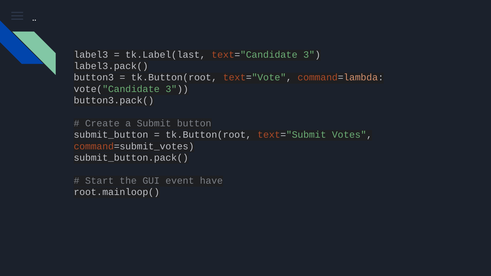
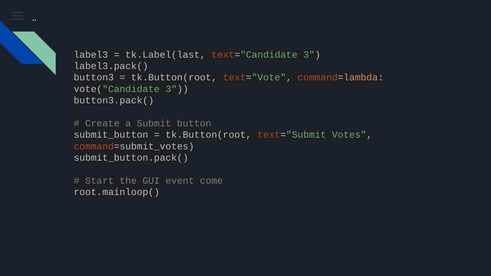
have: have -> come
